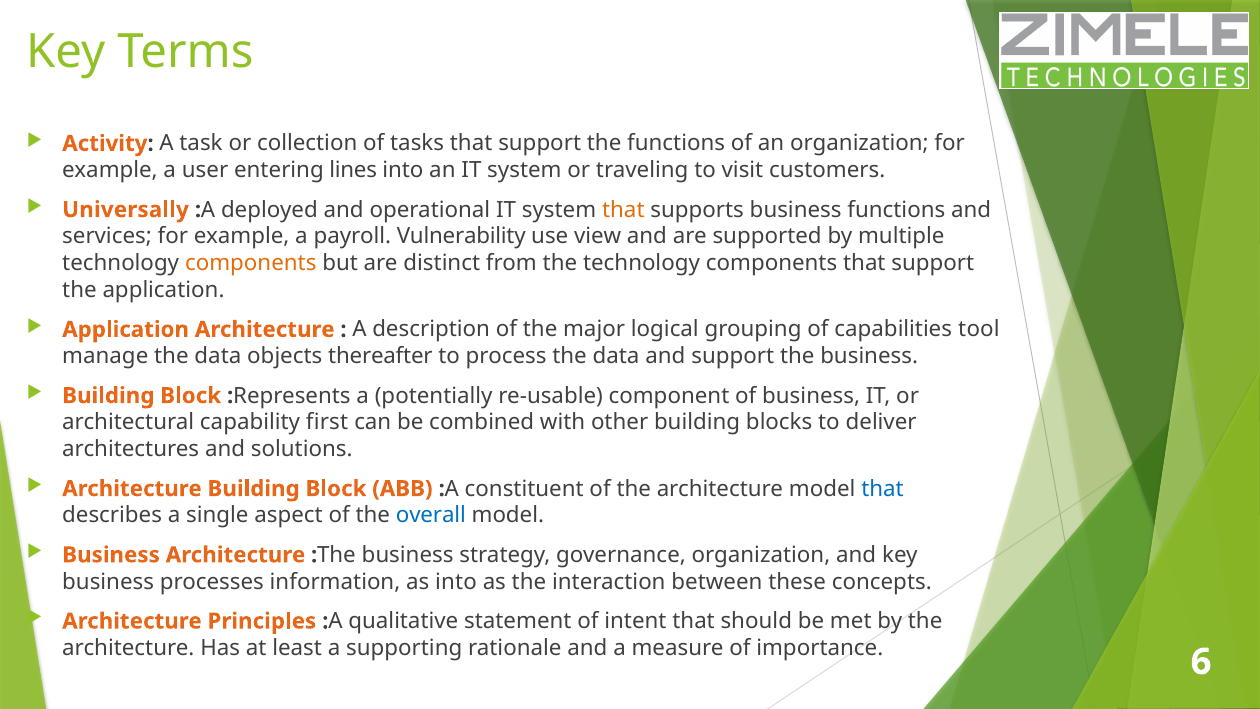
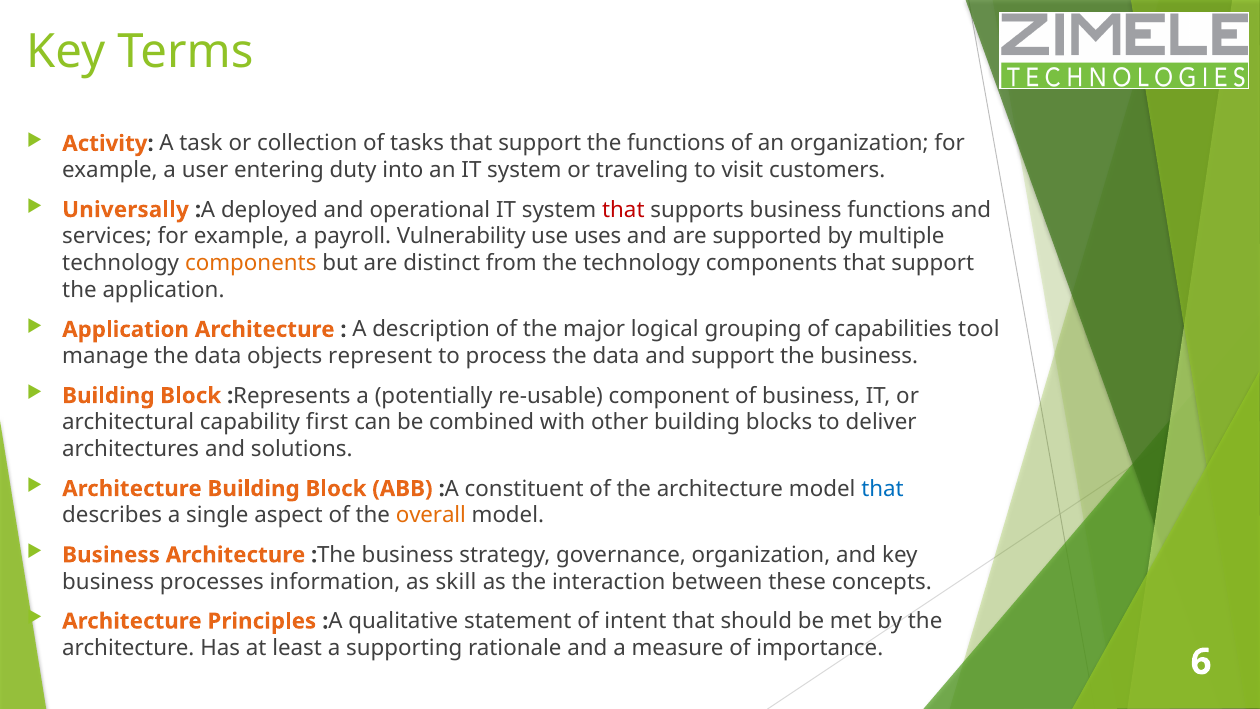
lines: lines -> duty
that at (623, 210) colour: orange -> red
view: view -> uses
thereafter: thereafter -> represent
overall colour: blue -> orange
as into: into -> skill
